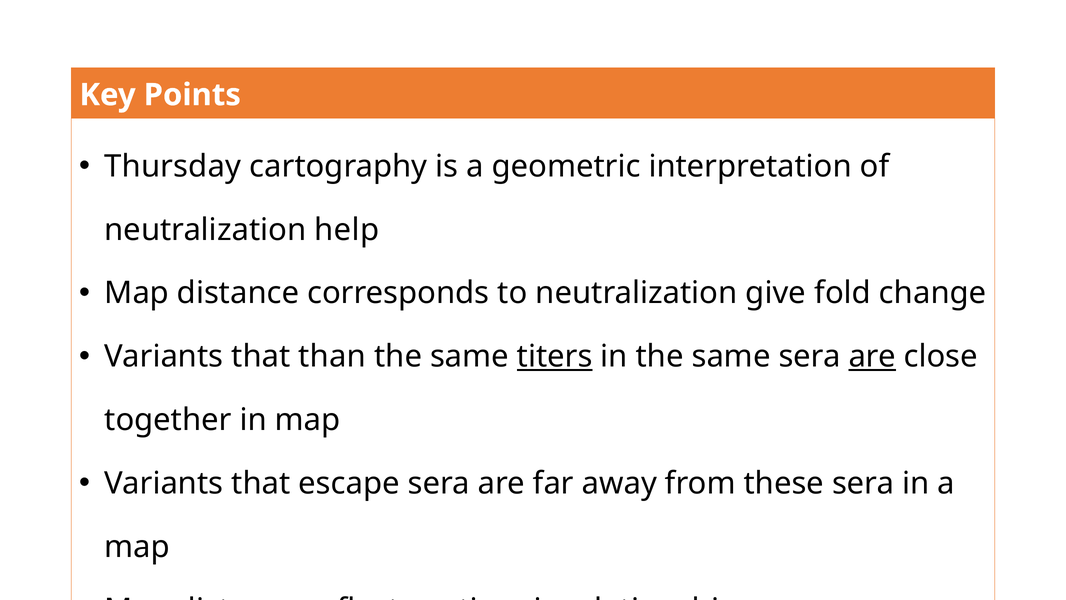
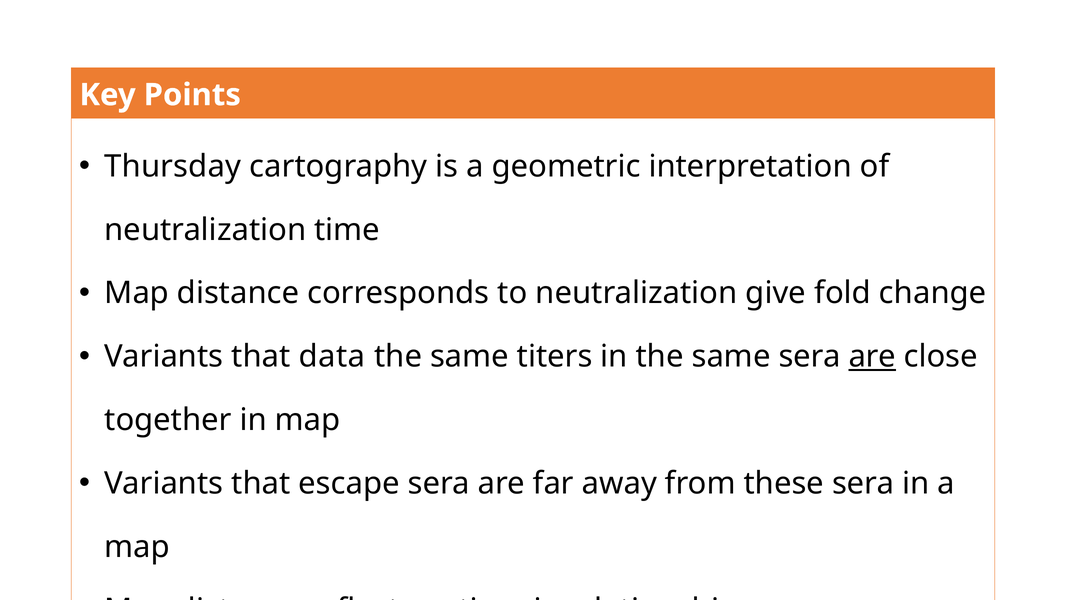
help: help -> time
than: than -> data
titers underline: present -> none
